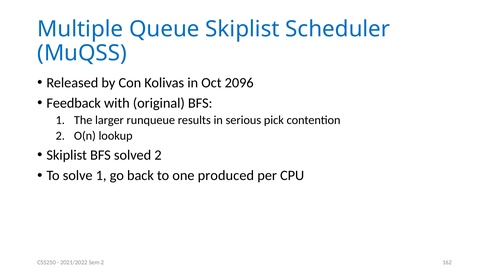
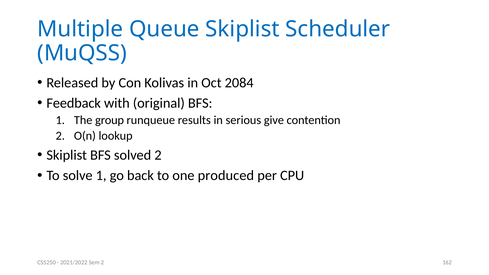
2096: 2096 -> 2084
larger: larger -> group
pick: pick -> give
